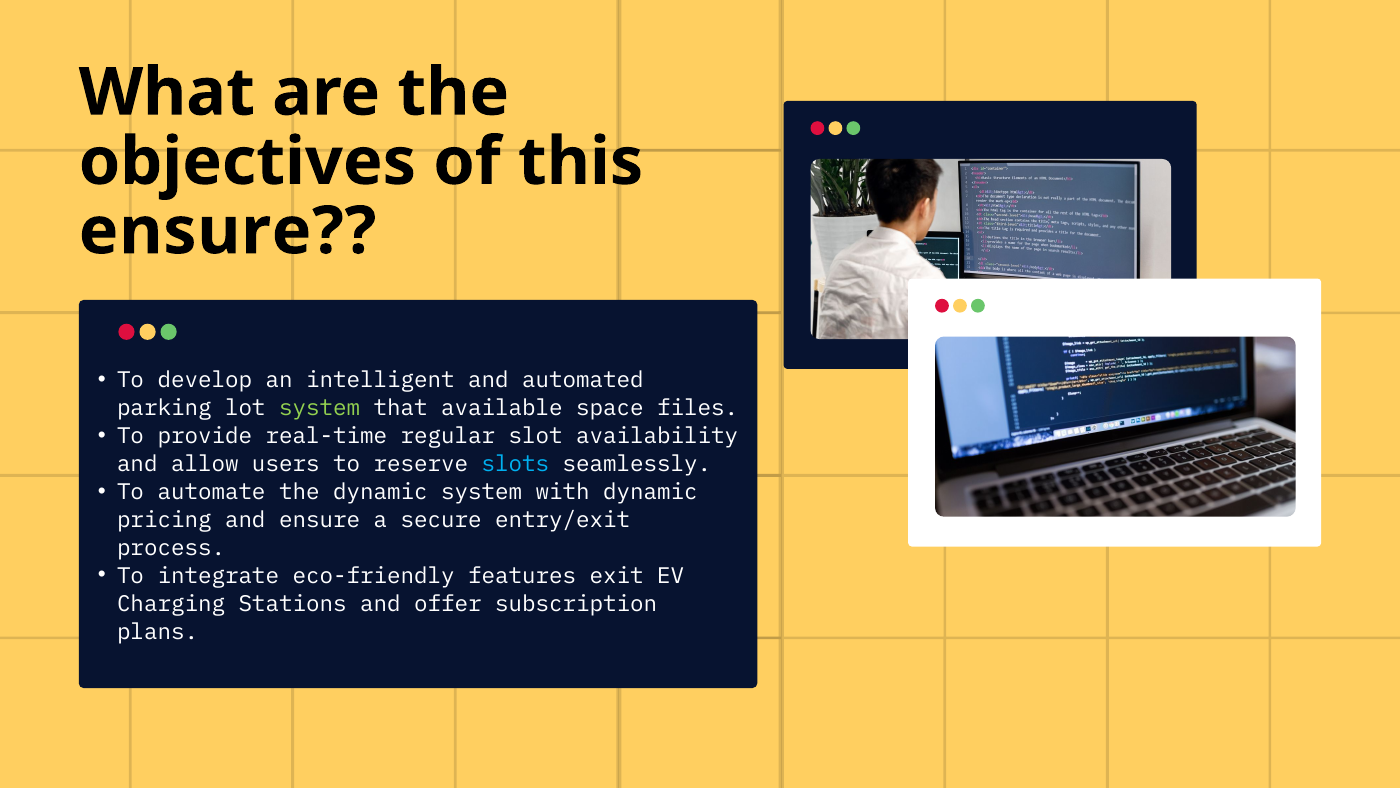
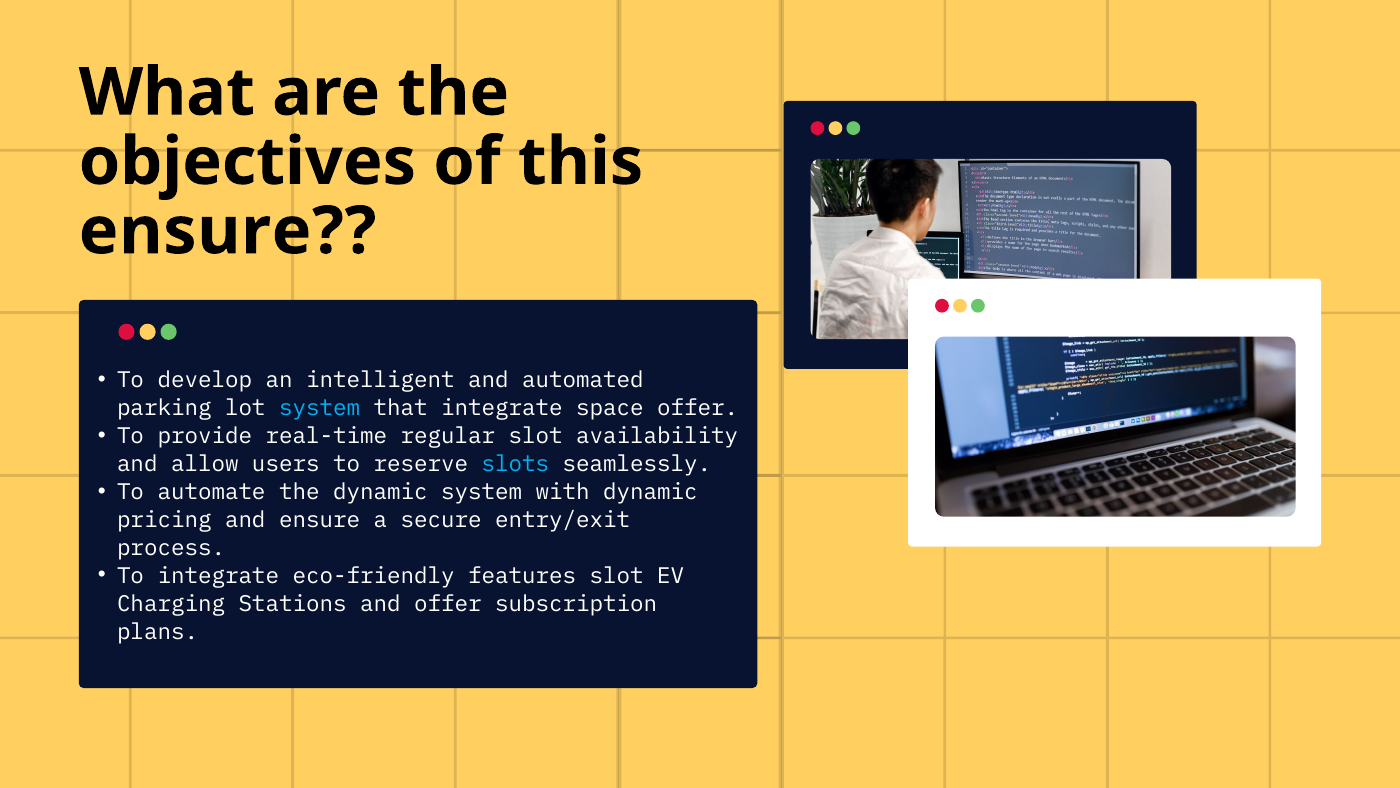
system at (320, 408) colour: light green -> light blue
that available: available -> integrate
space files: files -> offer
features exit: exit -> slot
